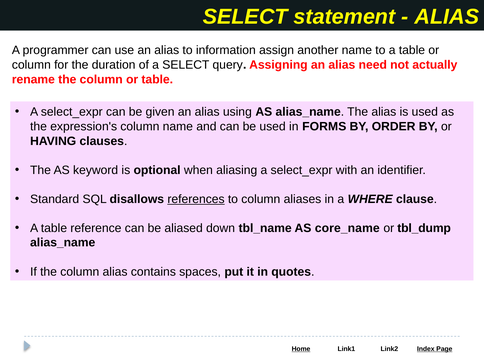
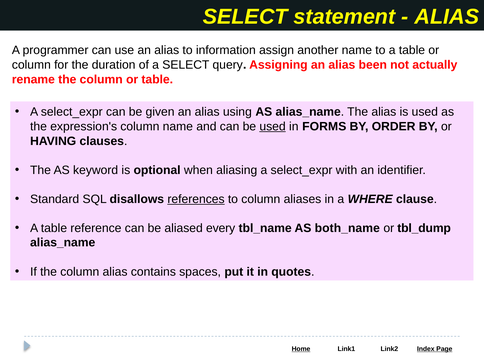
need: need -> been
used at (273, 126) underline: none -> present
down: down -> every
core_name: core_name -> both_name
